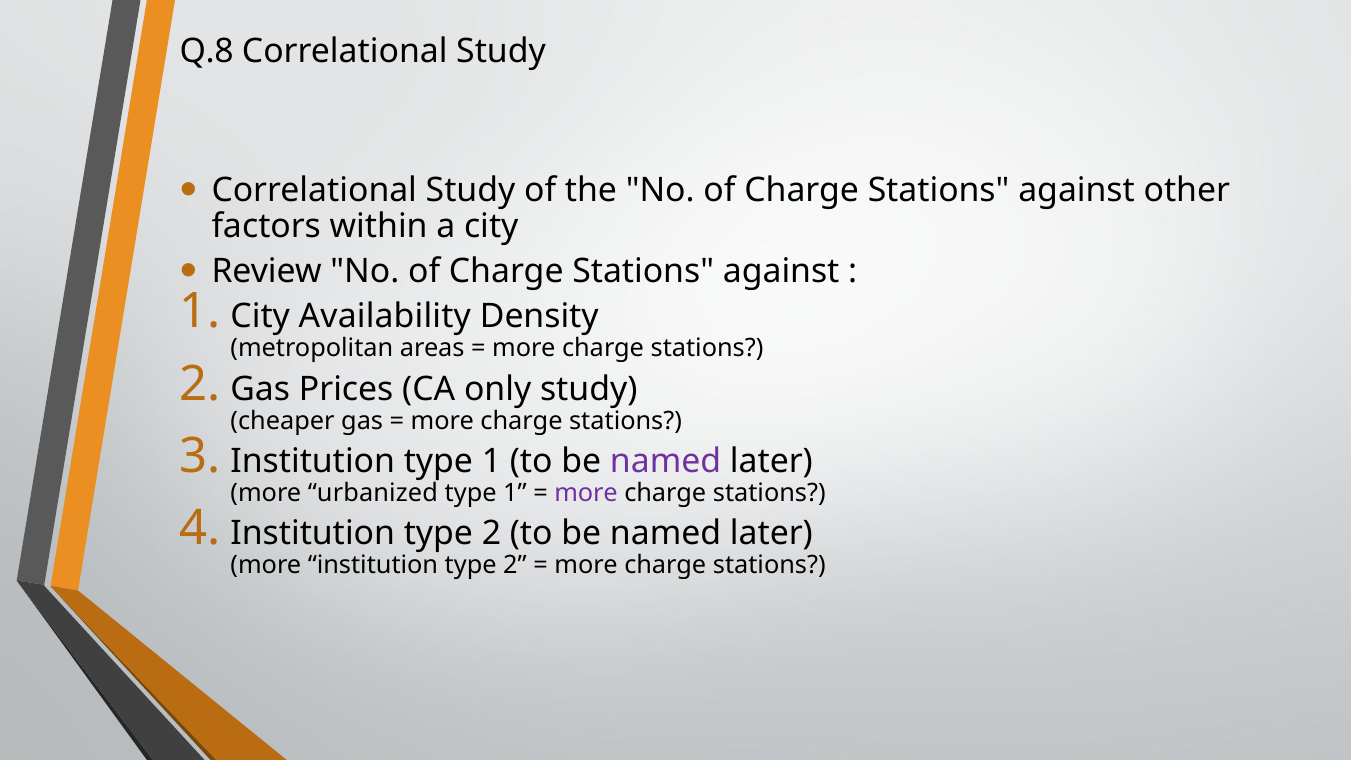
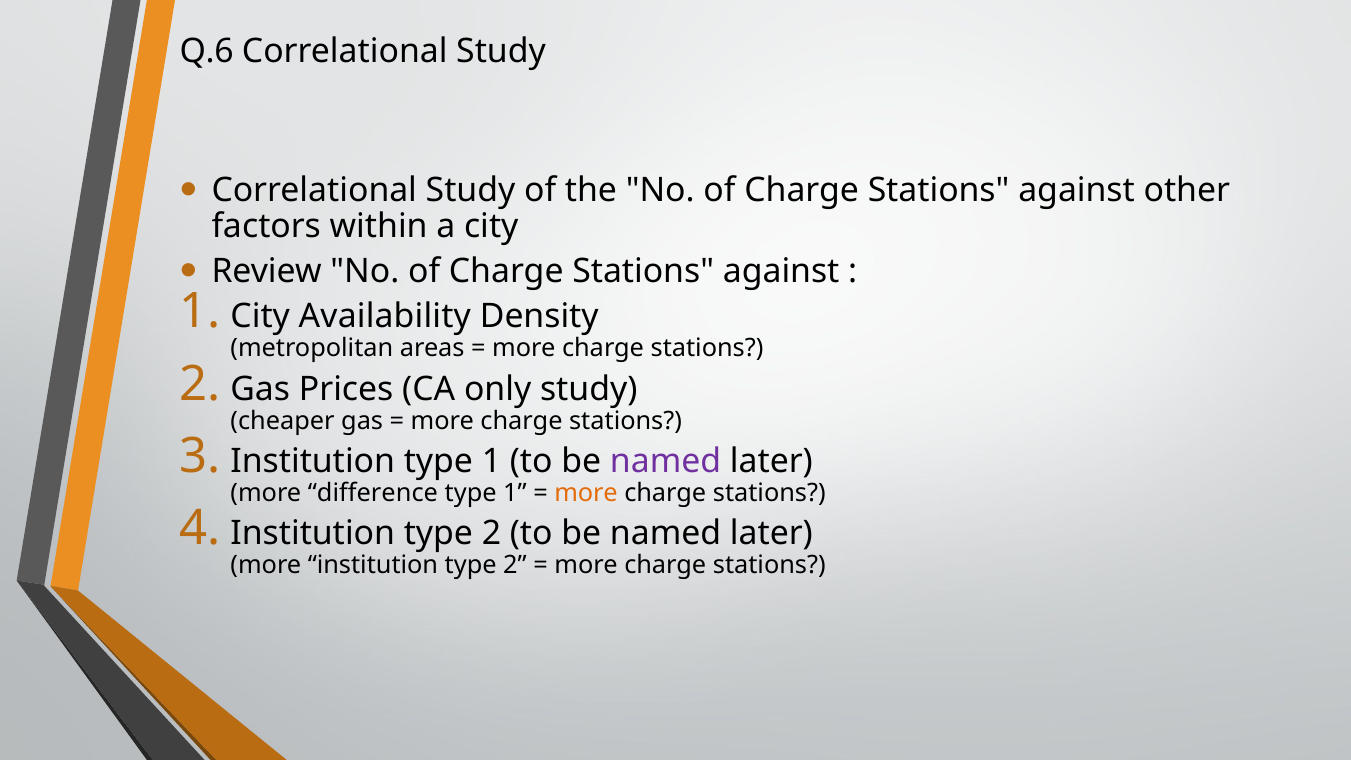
Q.8: Q.8 -> Q.6
urbanized: urbanized -> difference
more at (586, 493) colour: purple -> orange
